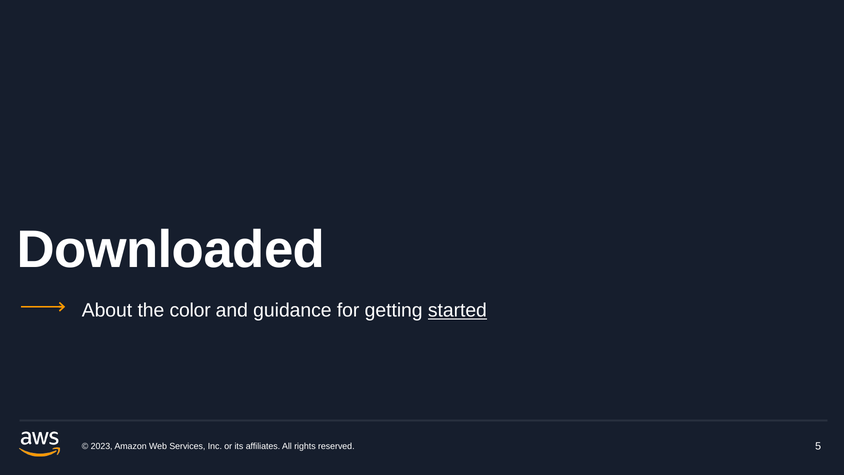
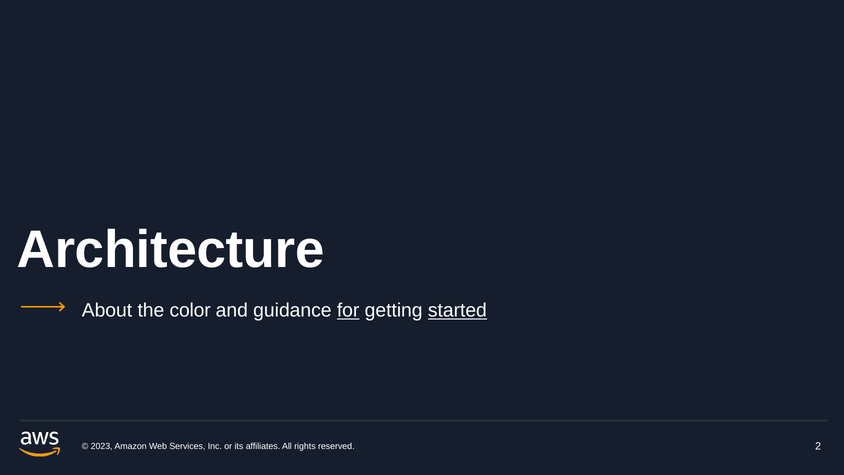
Downloaded: Downloaded -> Architecture
for underline: none -> present
5: 5 -> 2
